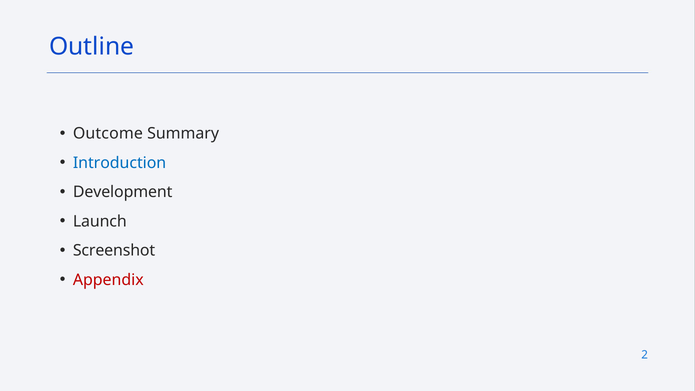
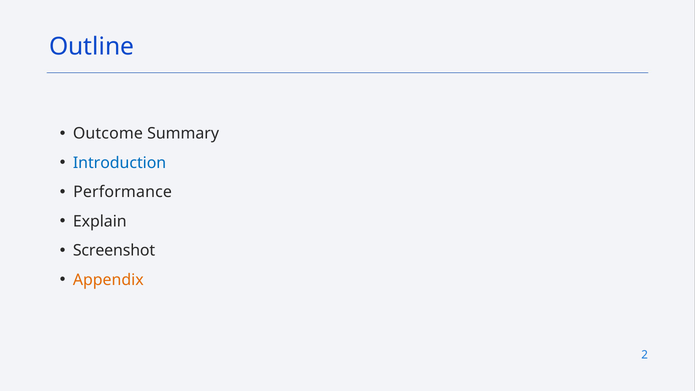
Development: Development -> Performance
Launch: Launch -> Explain
Appendix colour: red -> orange
